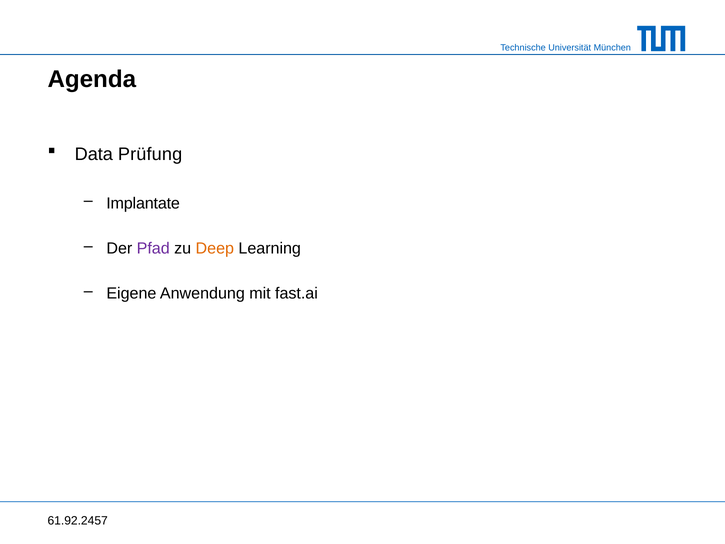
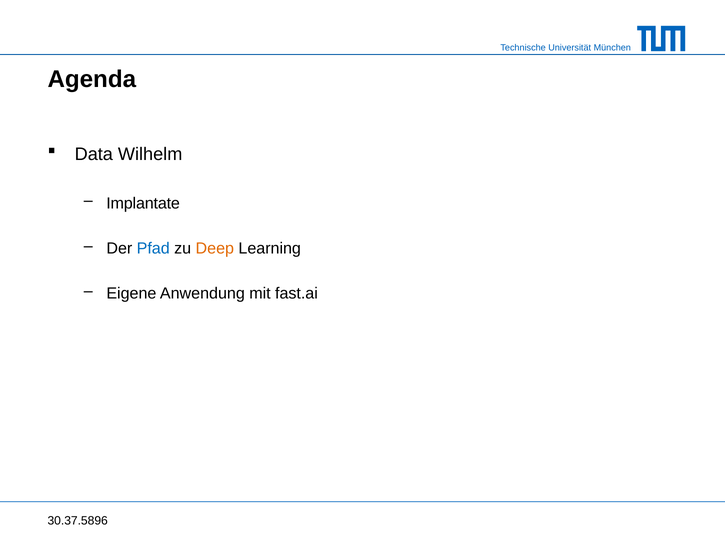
Prüfung: Prüfung -> Wilhelm
Pfad colour: purple -> blue
61.92.2457: 61.92.2457 -> 30.37.5896
